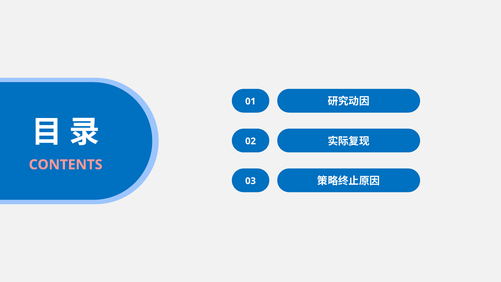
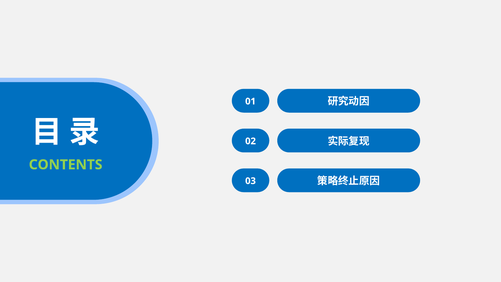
CONTENTS colour: pink -> light green
